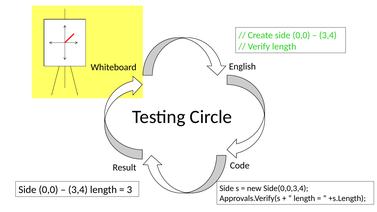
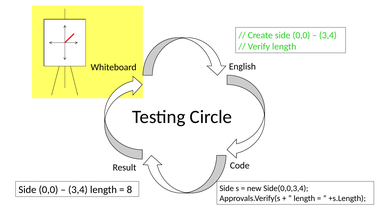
3: 3 -> 8
